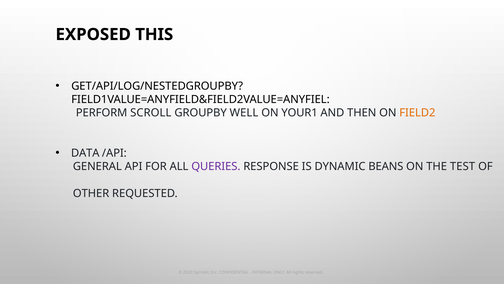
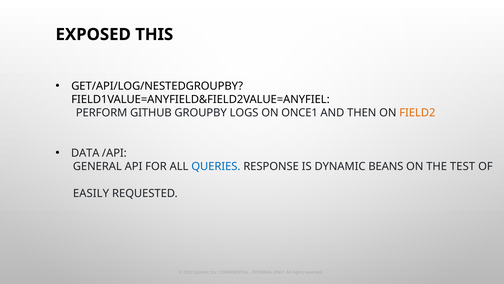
SCROLL: SCROLL -> GITHUB
WELL: WELL -> LOGS
YOUR1: YOUR1 -> ONCE1
QUERIES colour: purple -> blue
OTHER: OTHER -> EASILY
